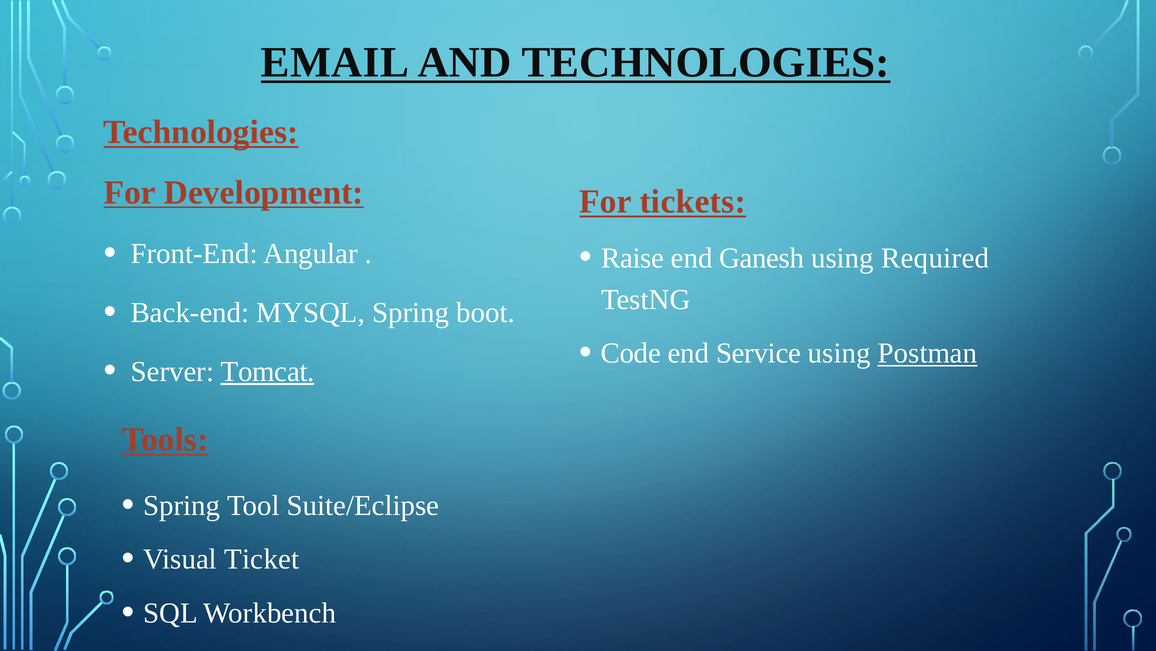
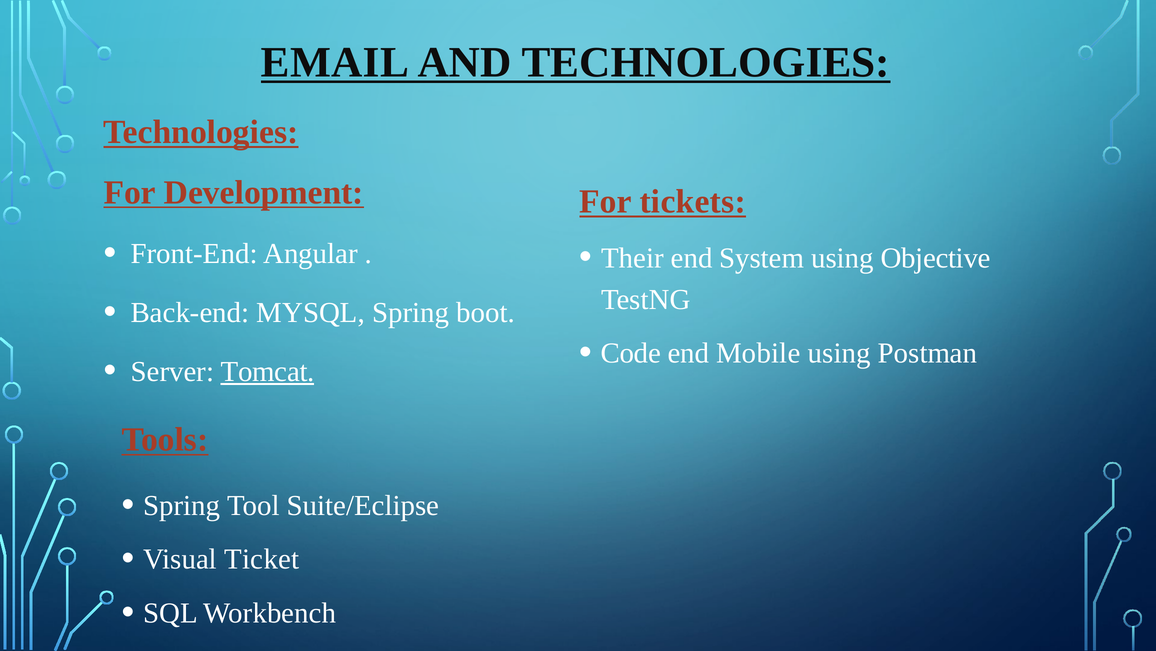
Raise: Raise -> Their
Ganesh: Ganesh -> System
Required: Required -> Objective
Service: Service -> Mobile
Postman underline: present -> none
